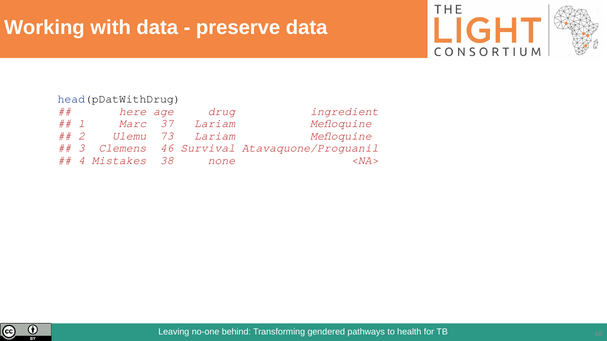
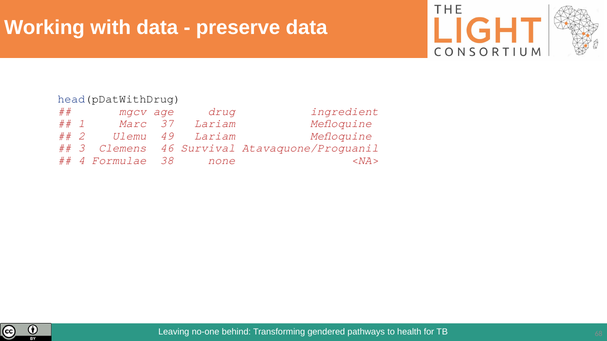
here: here -> mgcv
73: 73 -> 49
Mistakes: Mistakes -> Formulae
